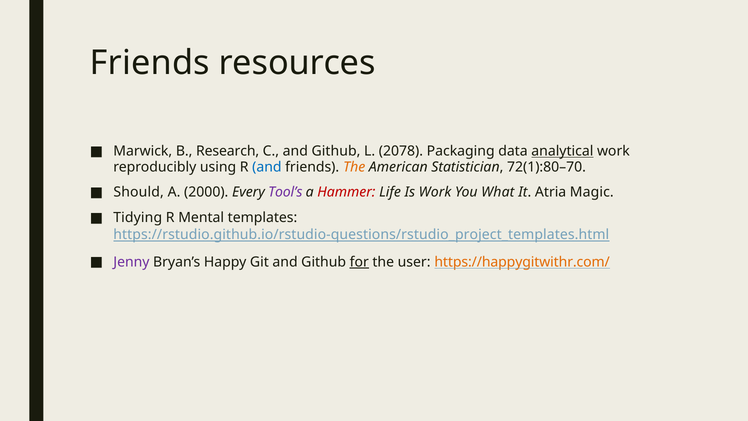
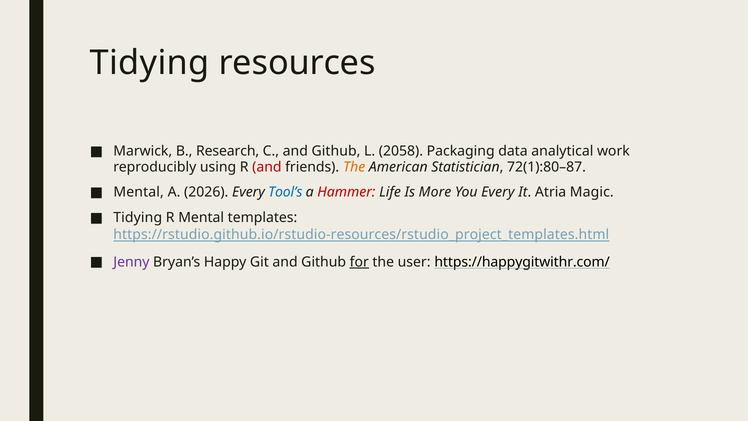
Friends at (150, 63): Friends -> Tidying
2078: 2078 -> 2058
analytical underline: present -> none
and at (267, 167) colour: blue -> red
72(1):80–70: 72(1):80–70 -> 72(1):80–87
Should at (139, 192): Should -> Mental
2000: 2000 -> 2026
Tool’s colour: purple -> blue
Is Work: Work -> More
You What: What -> Every
https://rstudio.github.io/rstudio-questions/rstudio_project_templates.html: https://rstudio.github.io/rstudio-questions/rstudio_project_templates.html -> https://rstudio.github.io/rstudio-resources/rstudio_project_templates.html
https://happygitwithr.com/ colour: orange -> black
